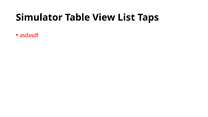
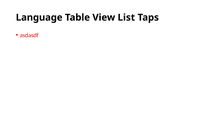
Simulator: Simulator -> Language
